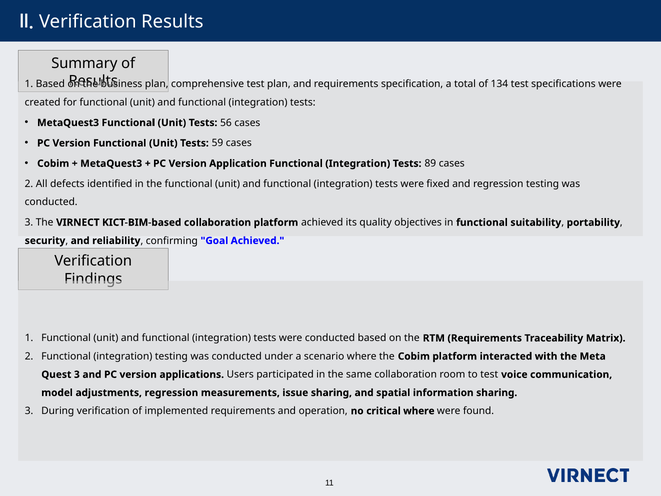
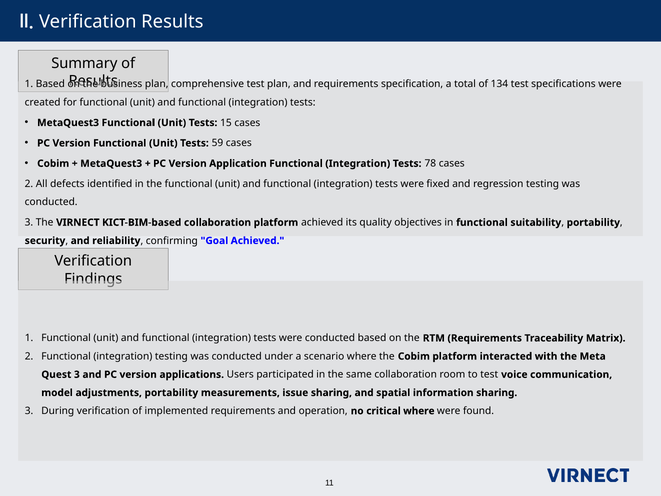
56: 56 -> 15
89: 89 -> 78
adjustments regression: regression -> portability
